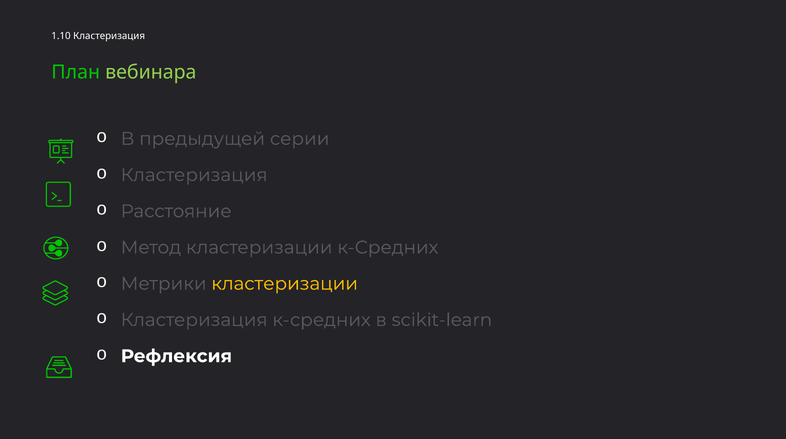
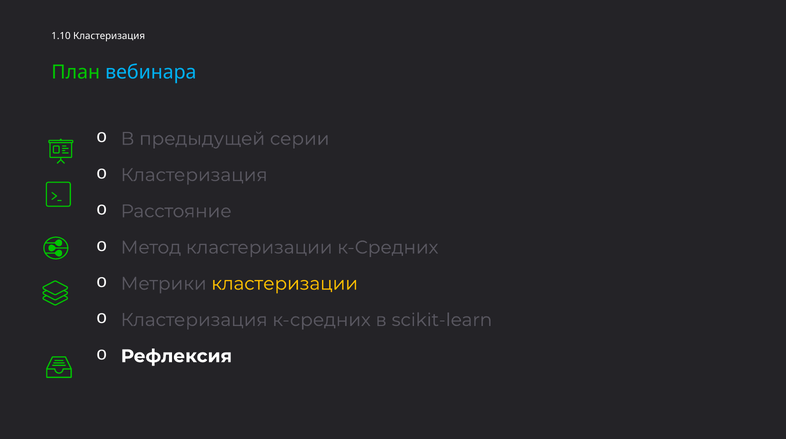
вебинара colour: light green -> light blue
